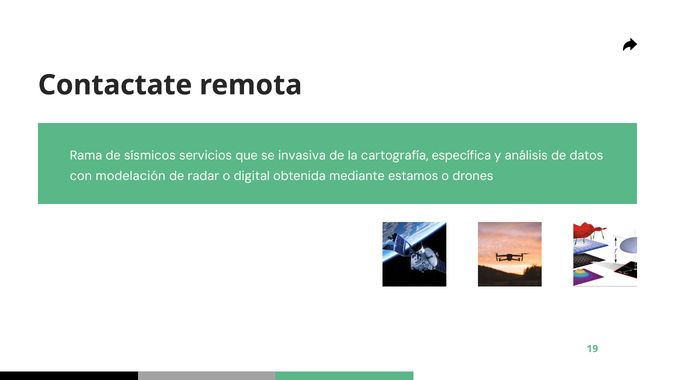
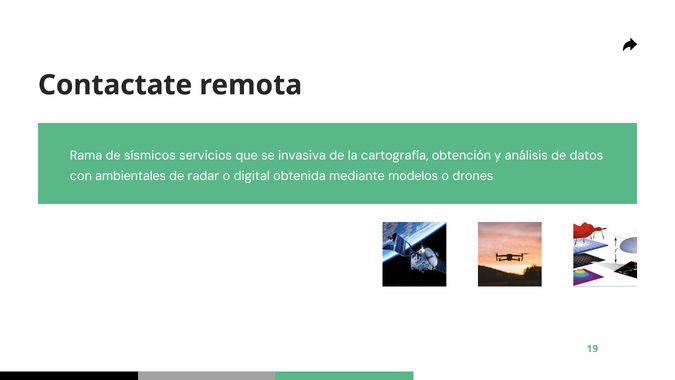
específica: específica -> obtención
modelación: modelación -> ambientales
estamos: estamos -> modelos
